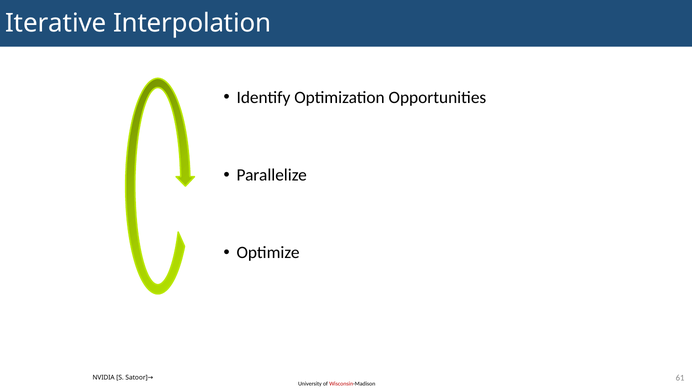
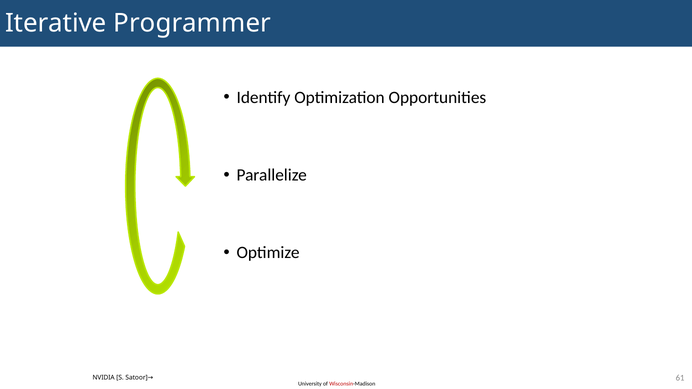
Interpolation: Interpolation -> Programmer
